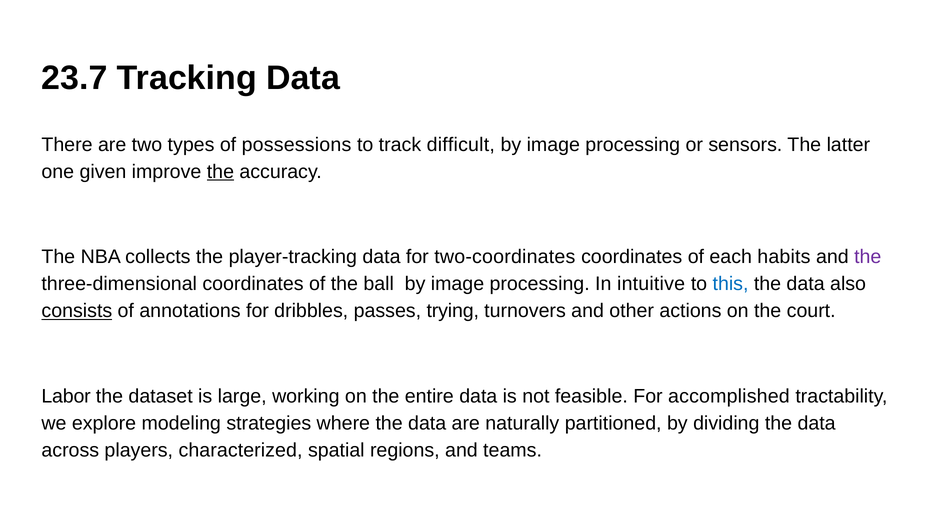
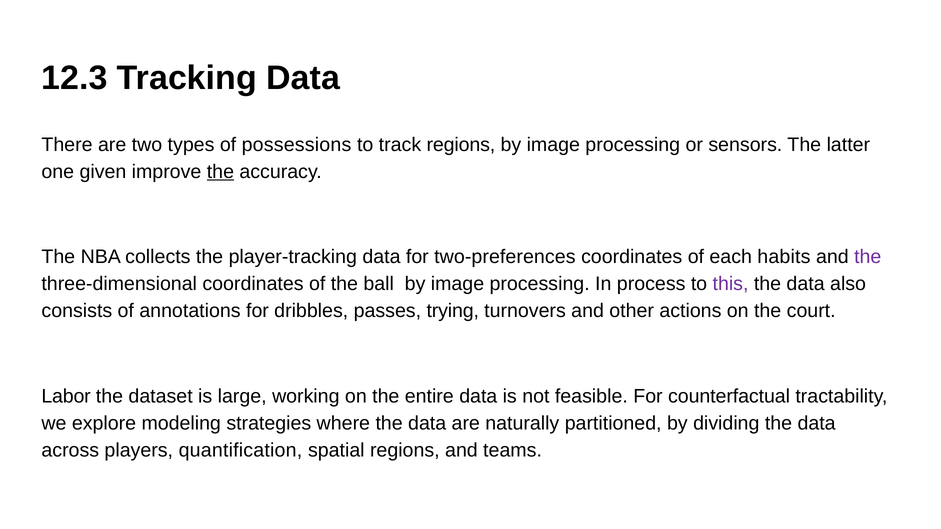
23.7: 23.7 -> 12.3
track difficult: difficult -> regions
two-coordinates: two-coordinates -> two-preferences
intuitive: intuitive -> process
this colour: blue -> purple
consists underline: present -> none
accomplished: accomplished -> counterfactual
characterized: characterized -> quantification
